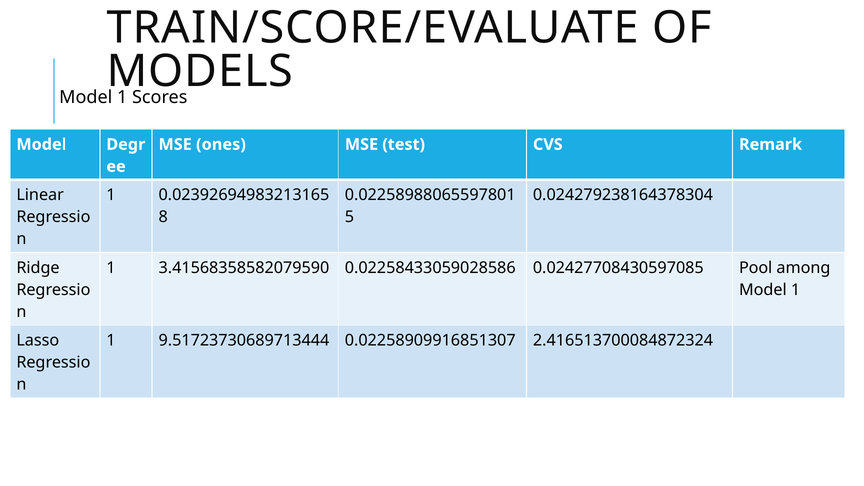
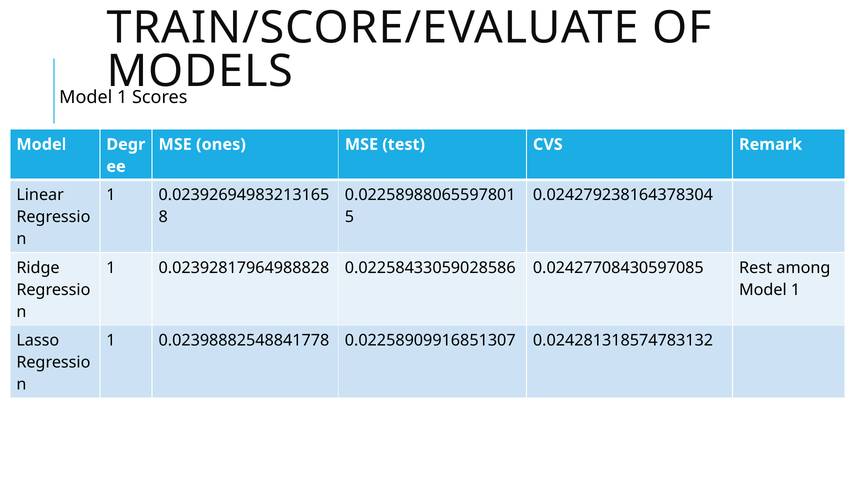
3.41568358582079590: 3.41568358582079590 -> 0.02392817964988828
Pool: Pool -> Rest
9.51723730689713444: 9.51723730689713444 -> 0.02398882548841778
2.416513700084872324: 2.416513700084872324 -> 0.024281318574783132
